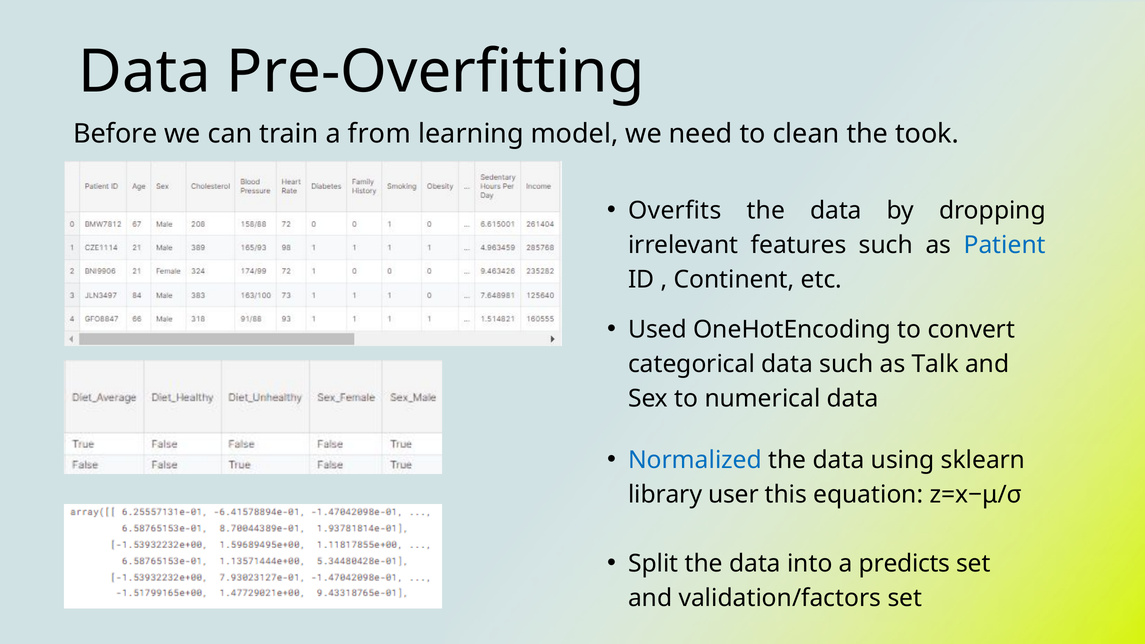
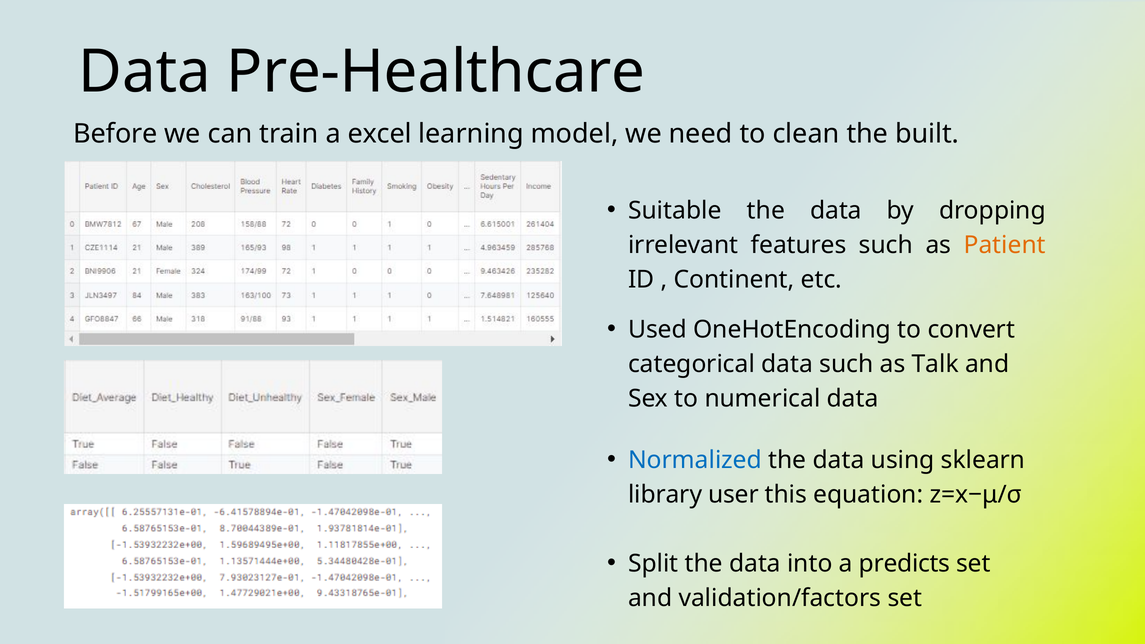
Pre-Overfitting: Pre-Overfitting -> Pre-Healthcare
from: from -> excel
took: took -> built
Overfits: Overfits -> Suitable
Patient colour: blue -> orange
